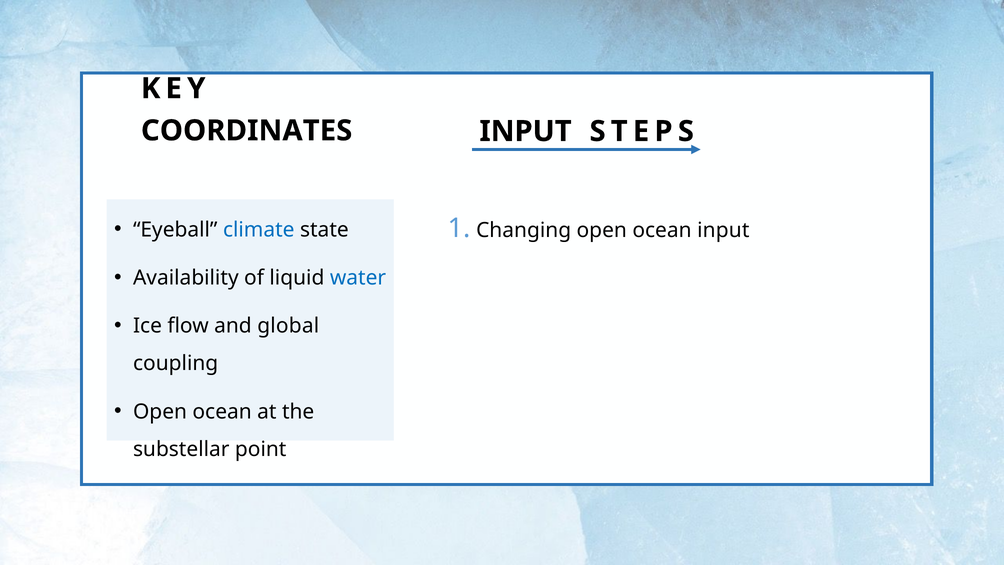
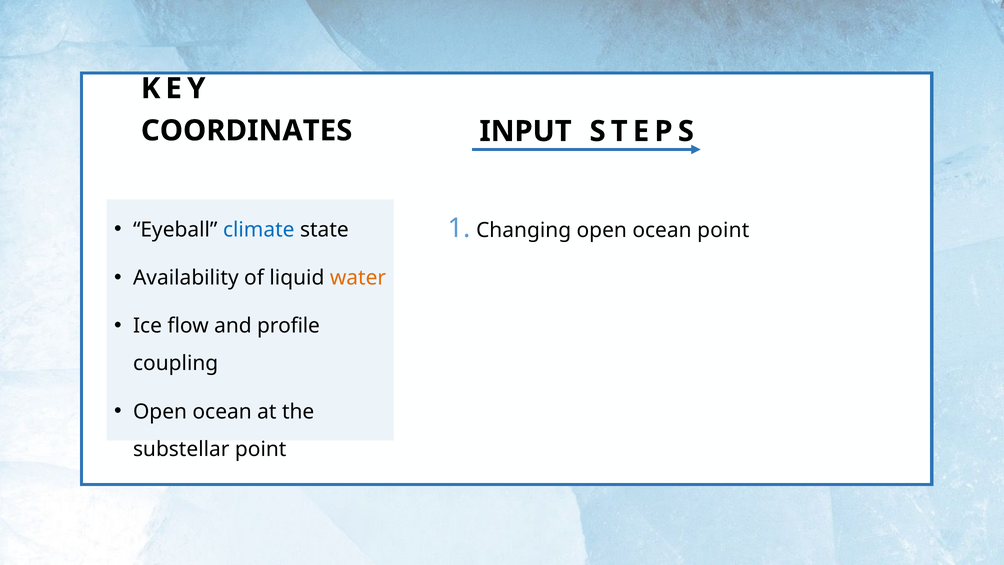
ocean input: input -> point
water colour: blue -> orange
global: global -> profile
